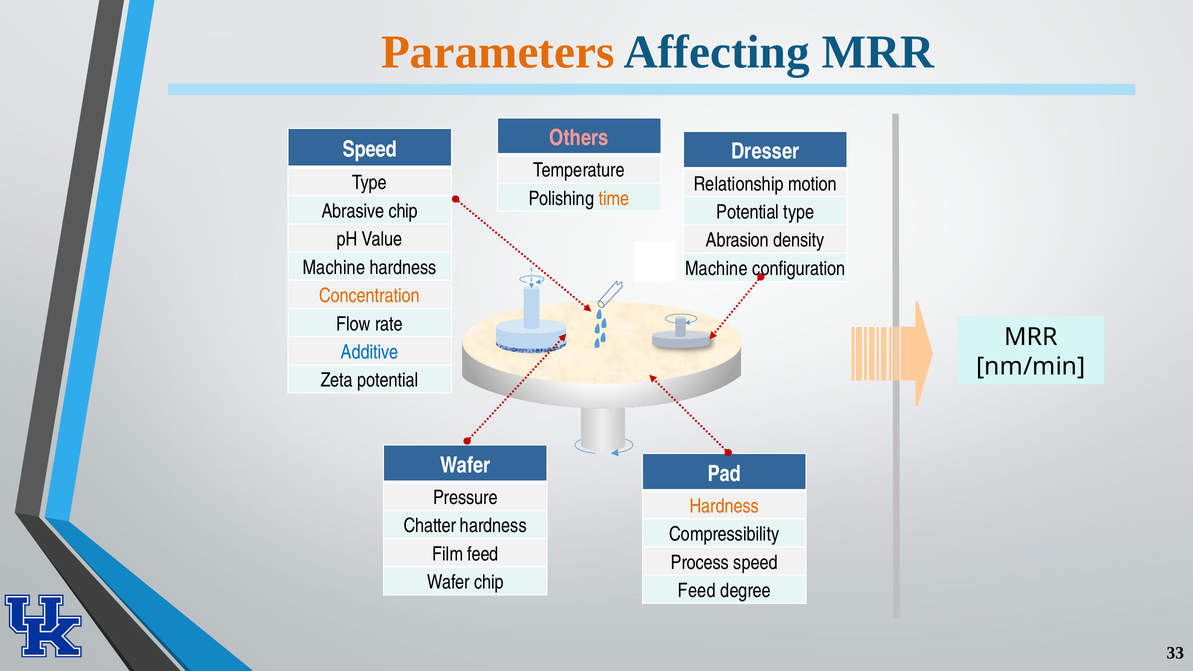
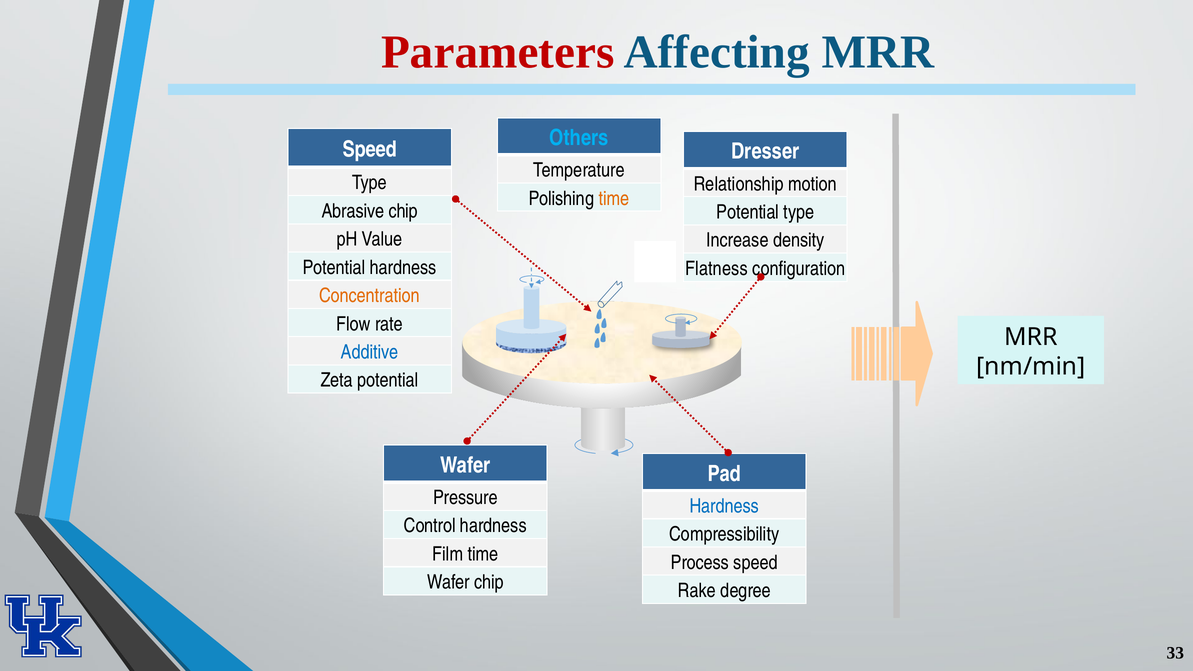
Parameters colour: orange -> red
Others colour: pink -> light blue
Abrasion: Abrasion -> Increase
Machine at (334, 268): Machine -> Potential
Machine at (717, 269): Machine -> Flatness
Hardness at (724, 506) colour: orange -> blue
Chatter: Chatter -> Control
Film feed: feed -> time
Feed at (697, 591): Feed -> Rake
